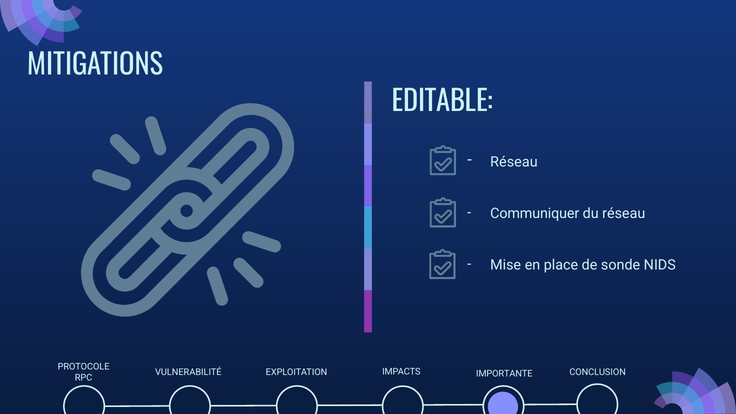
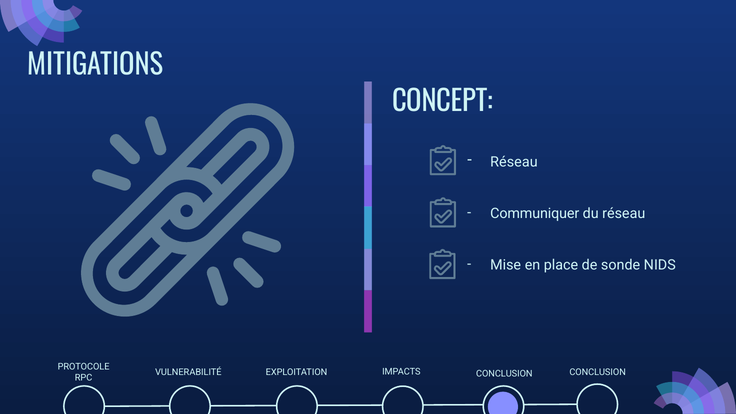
EDITABLE: EDITABLE -> CONCEPT
IMPACTS IMPORTANTE: IMPORTANTE -> CONCLUSION
